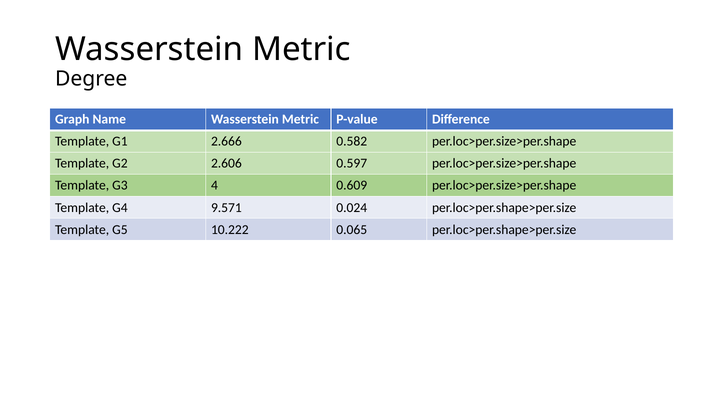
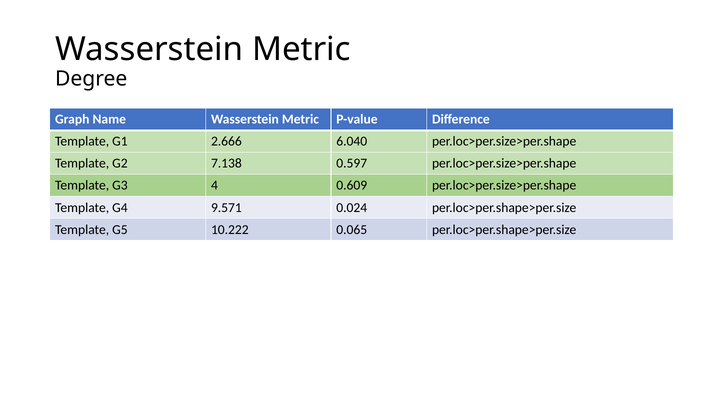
0.582: 0.582 -> 6.040
2.606: 2.606 -> 7.138
